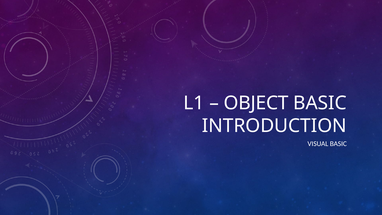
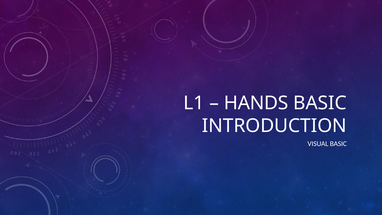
OBJECT: OBJECT -> HANDS
